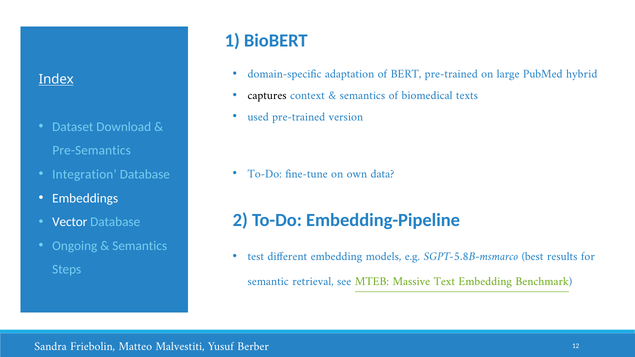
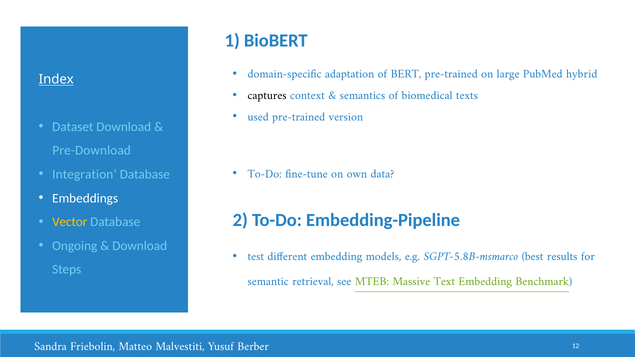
Pre-Semantics: Pre-Semantics -> Pre-Download
Vector colour: white -> yellow
Semantics at (140, 246): Semantics -> Download
